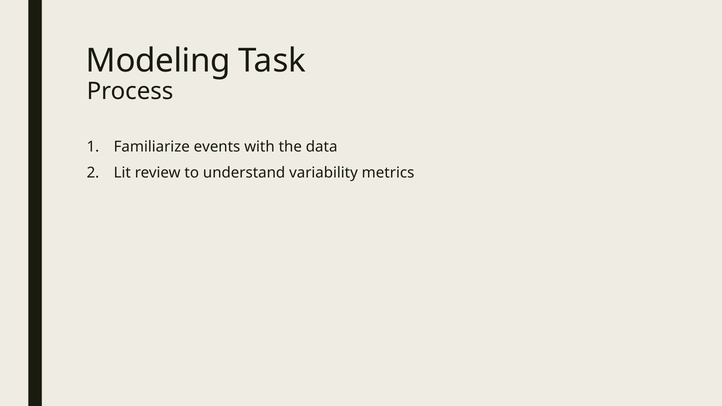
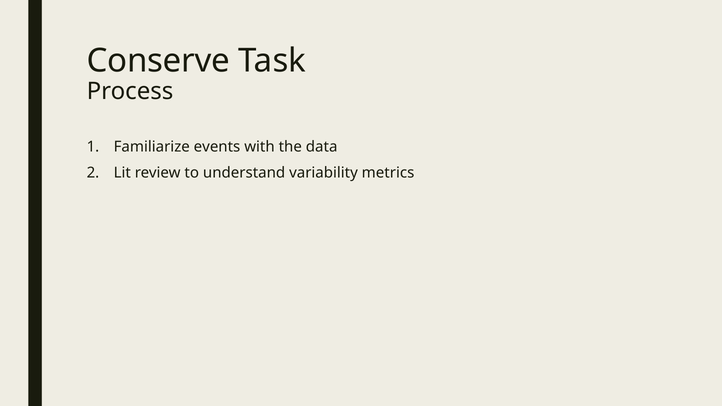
Modeling: Modeling -> Conserve
